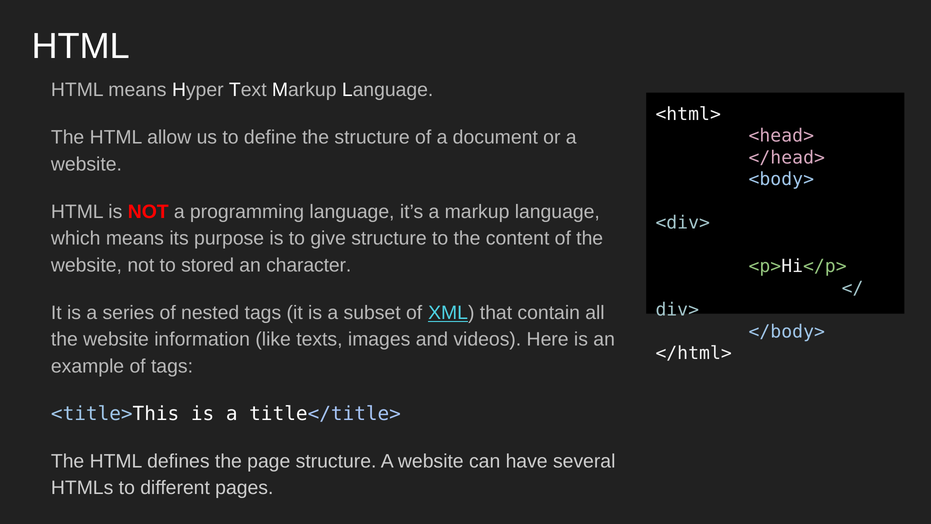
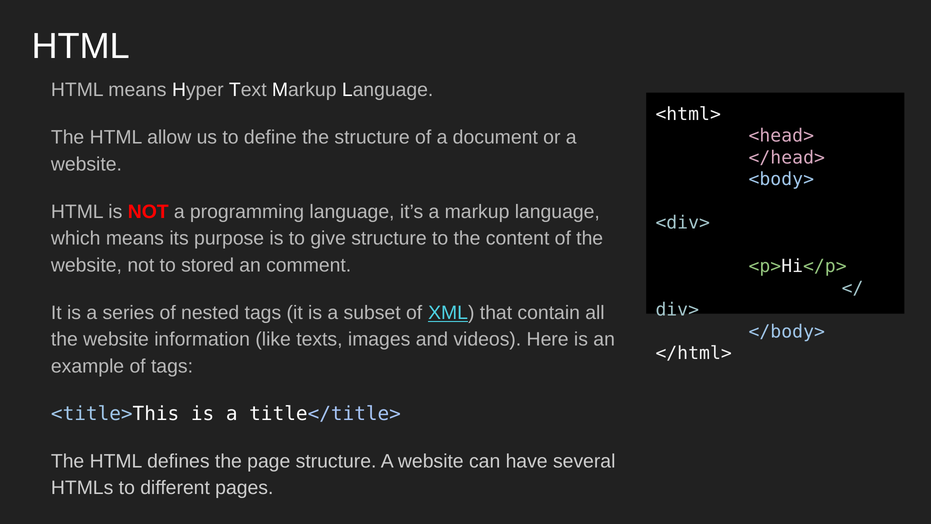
character: character -> comment
